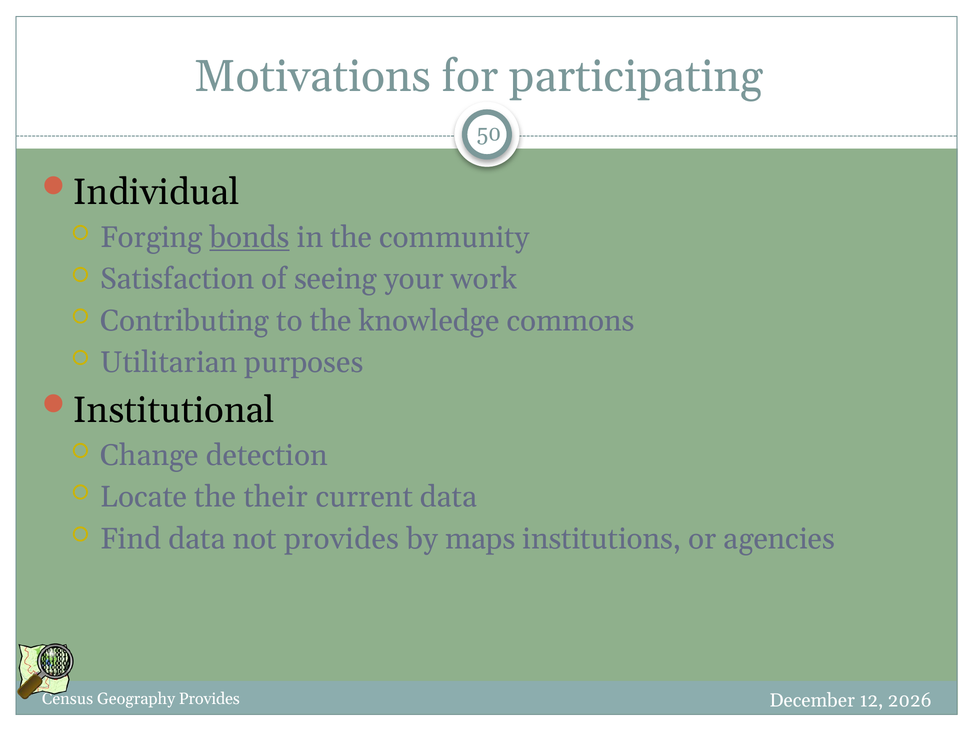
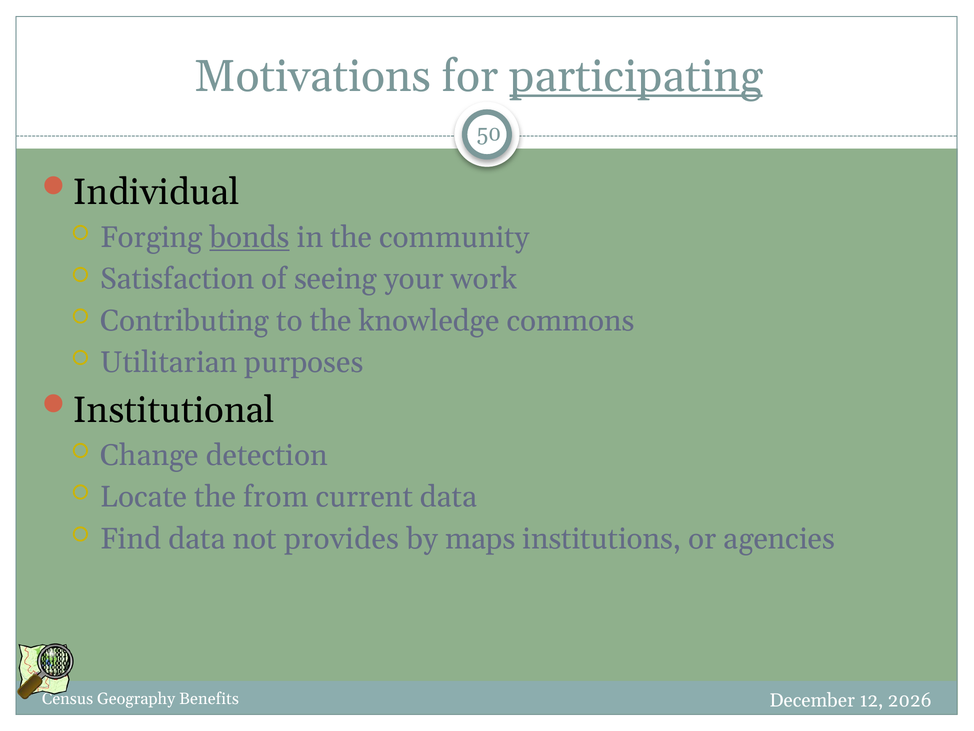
participating underline: none -> present
their: their -> from
Geography Provides: Provides -> Benefits
